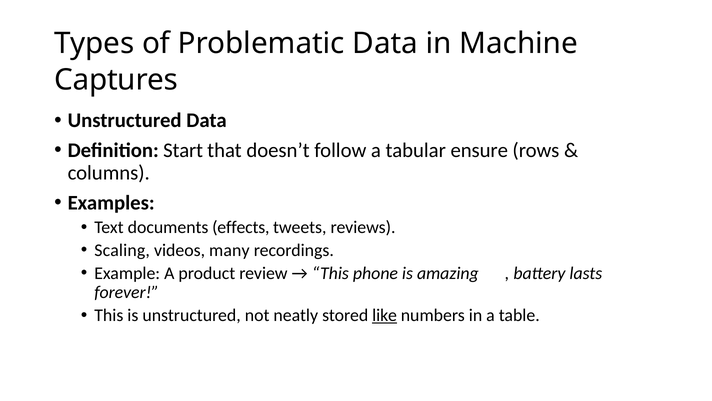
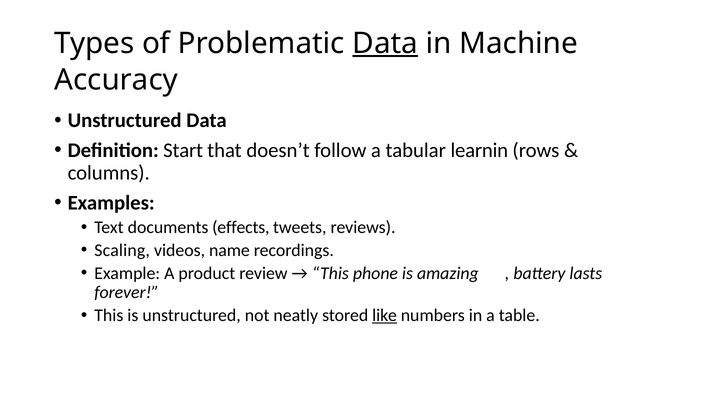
Data at (385, 43) underline: none -> present
Captures: Captures -> Accuracy
ensure: ensure -> learnin
many: many -> name
